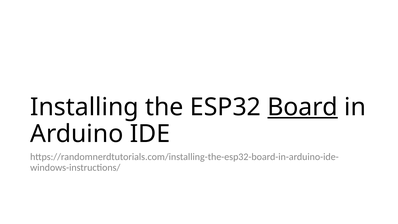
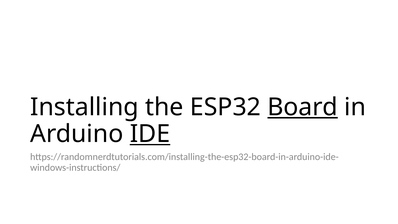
IDE underline: none -> present
